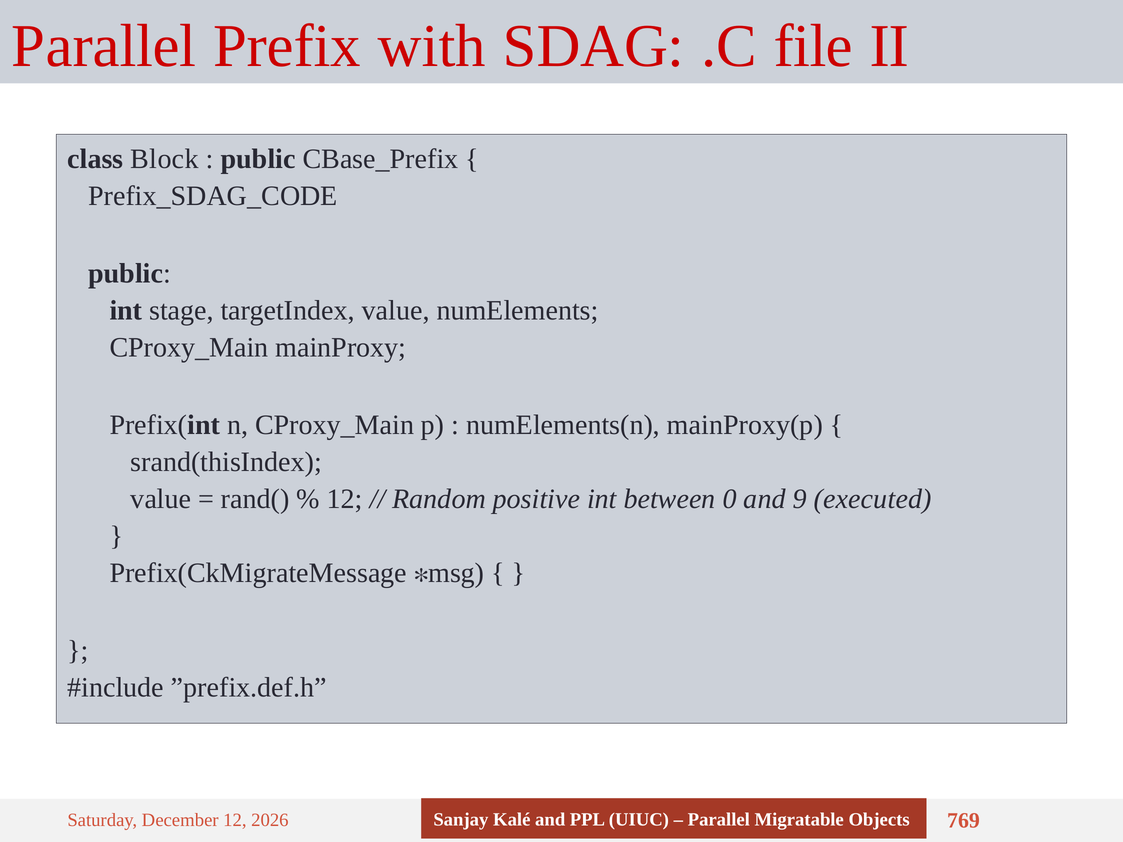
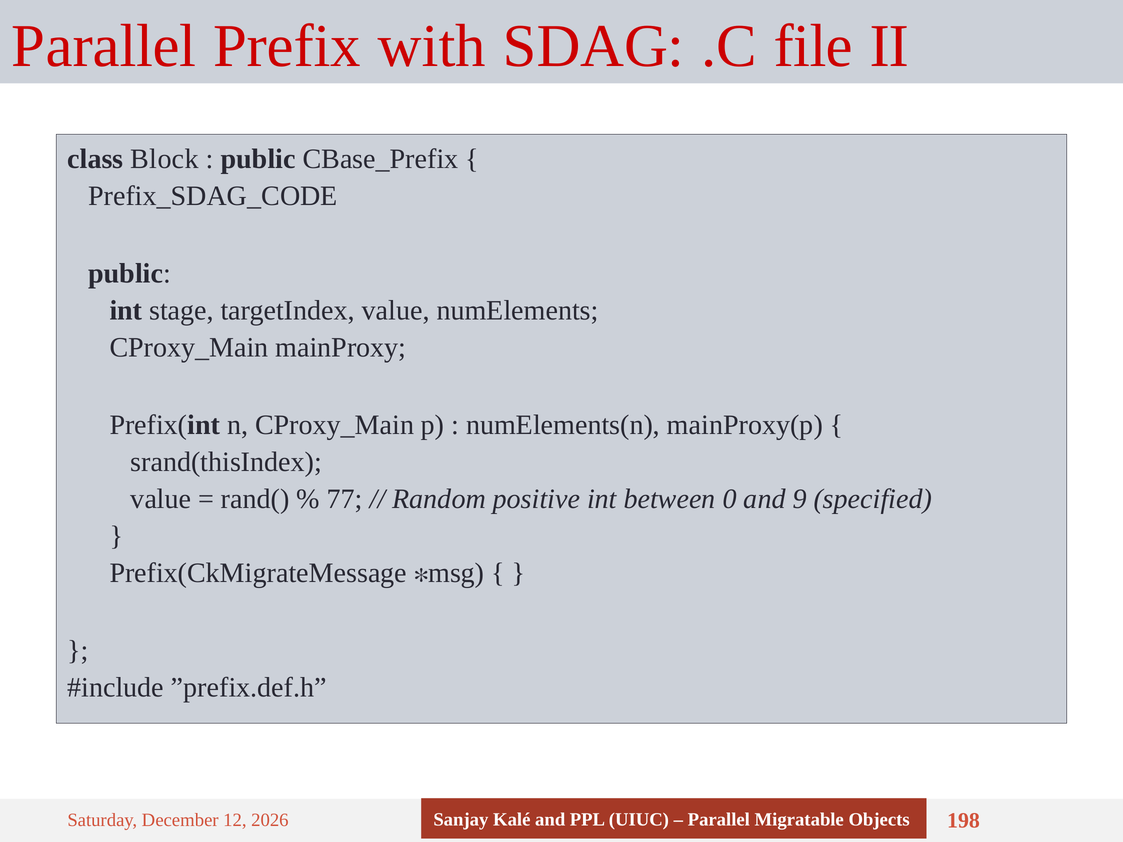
12 at (345, 499): 12 -> 77
executed: executed -> specified
769: 769 -> 198
